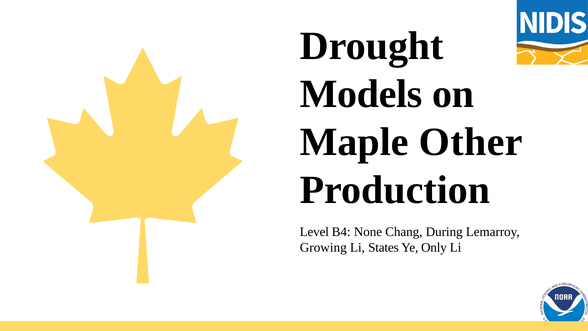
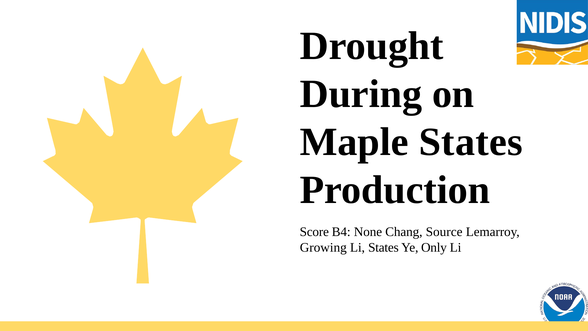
Models: Models -> During
Maple Other: Other -> States
Level: Level -> Score
During: During -> Source
